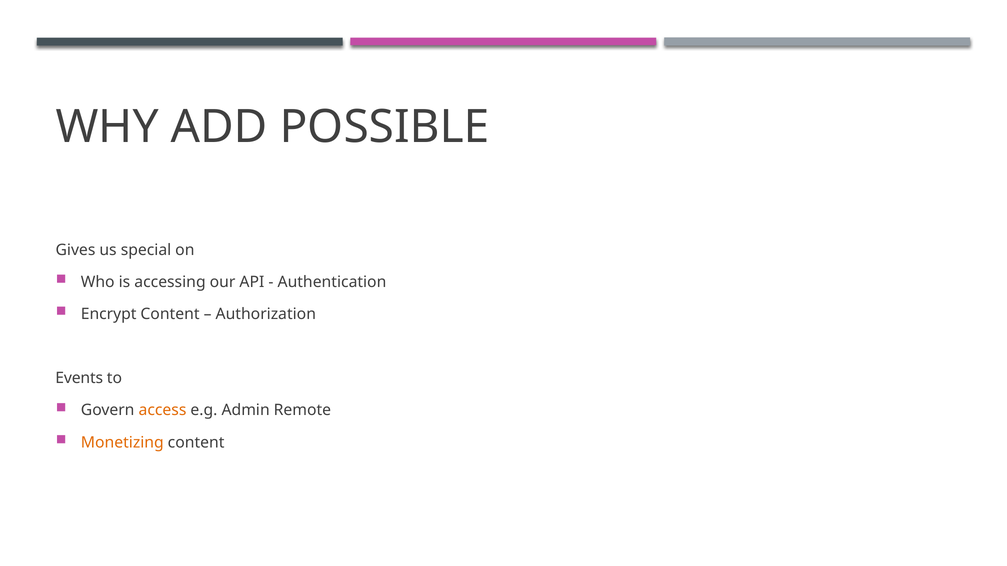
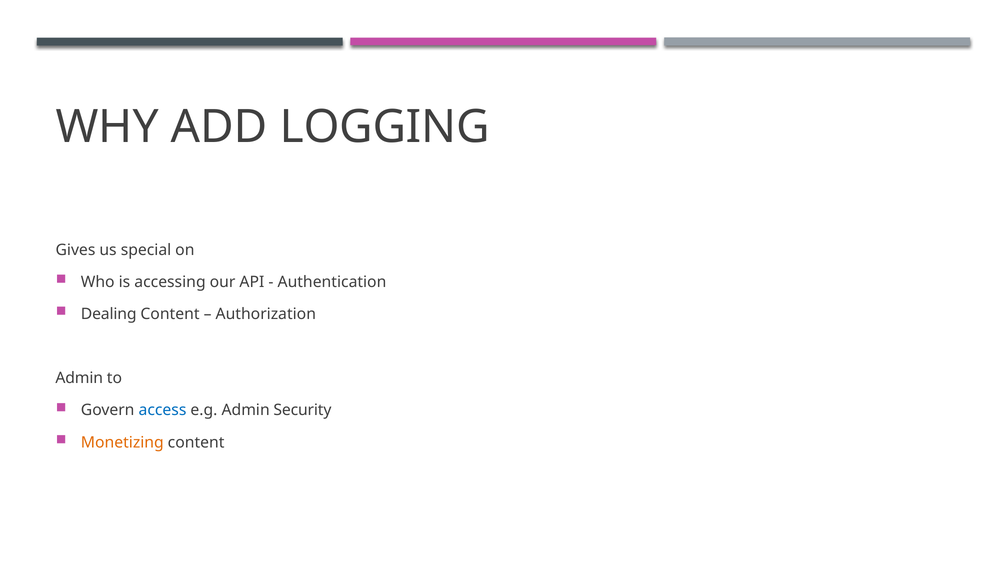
POSSIBLE: POSSIBLE -> LOGGING
Encrypt: Encrypt -> Dealing
Events at (79, 378): Events -> Admin
access colour: orange -> blue
Remote: Remote -> Security
